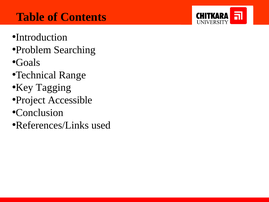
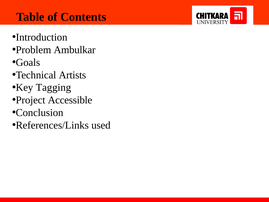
Searching: Searching -> Ambulkar
Range: Range -> Artists
